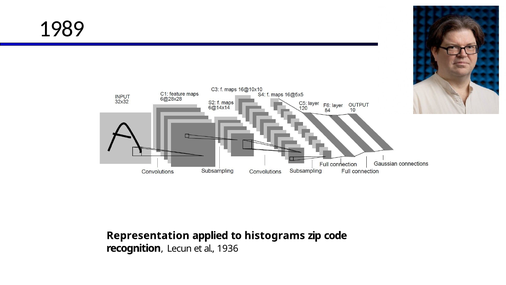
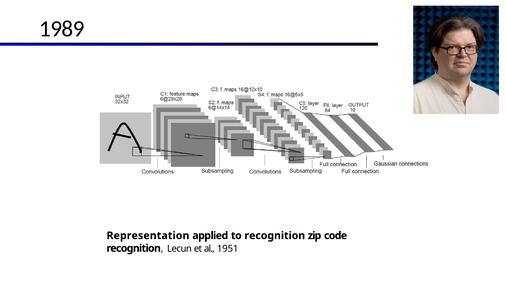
to histograms: histograms -> recognition
1936: 1936 -> 1951
